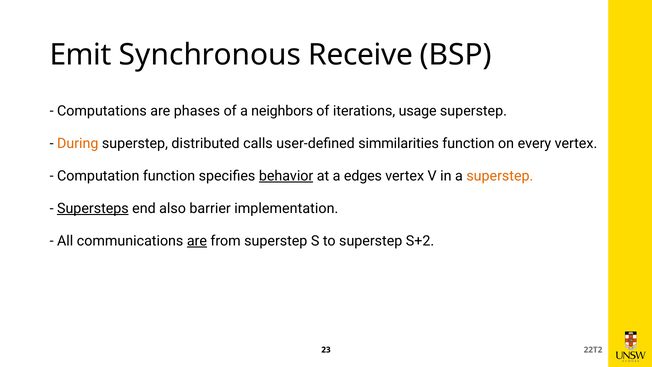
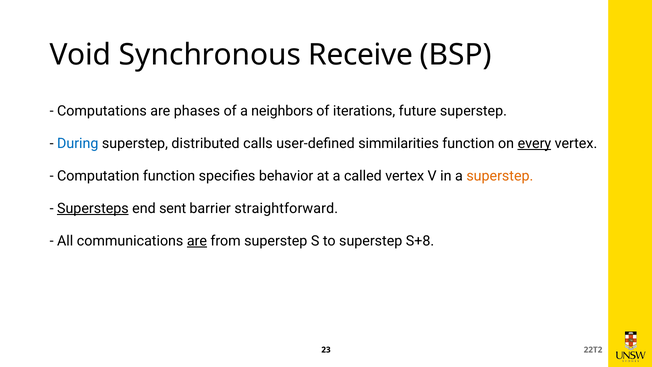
Emit: Emit -> Void
usage: usage -> future
During colour: orange -> blue
every underline: none -> present
behavior underline: present -> none
edges: edges -> called
also: also -> sent
implementation: implementation -> straightforward
S+2: S+2 -> S+8
